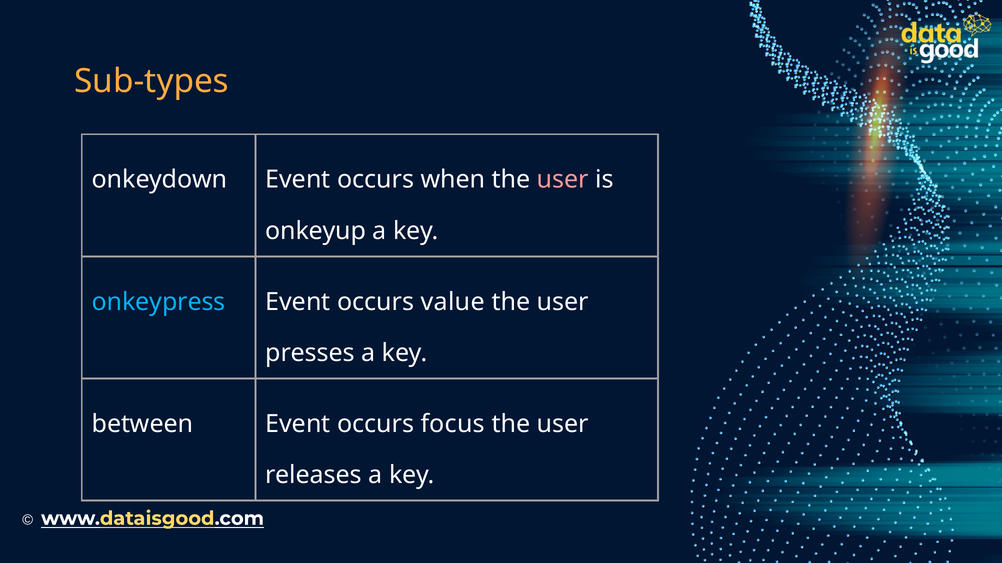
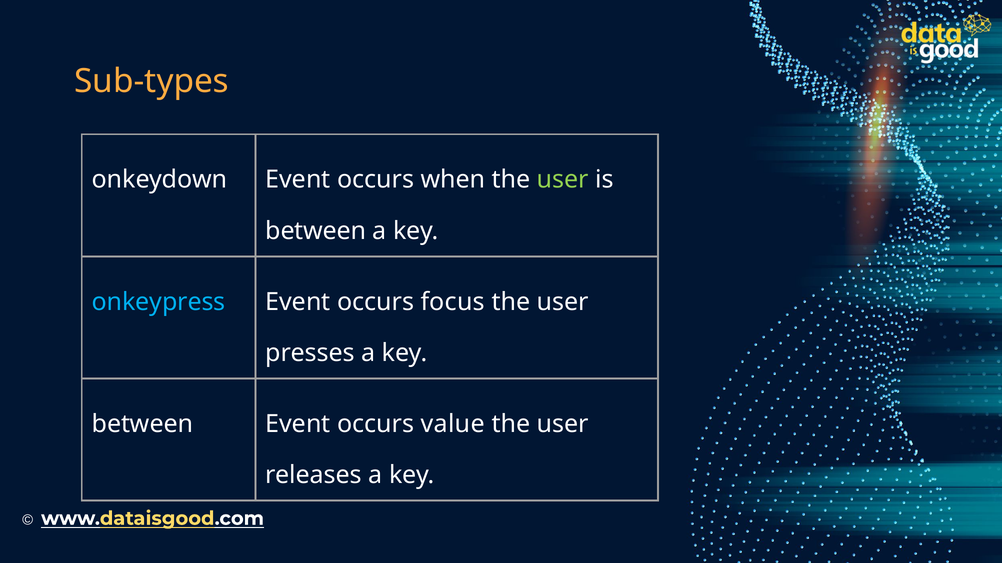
user at (563, 180) colour: pink -> light green
onkeyup at (316, 231): onkeyup -> between
value: value -> focus
focus: focus -> value
